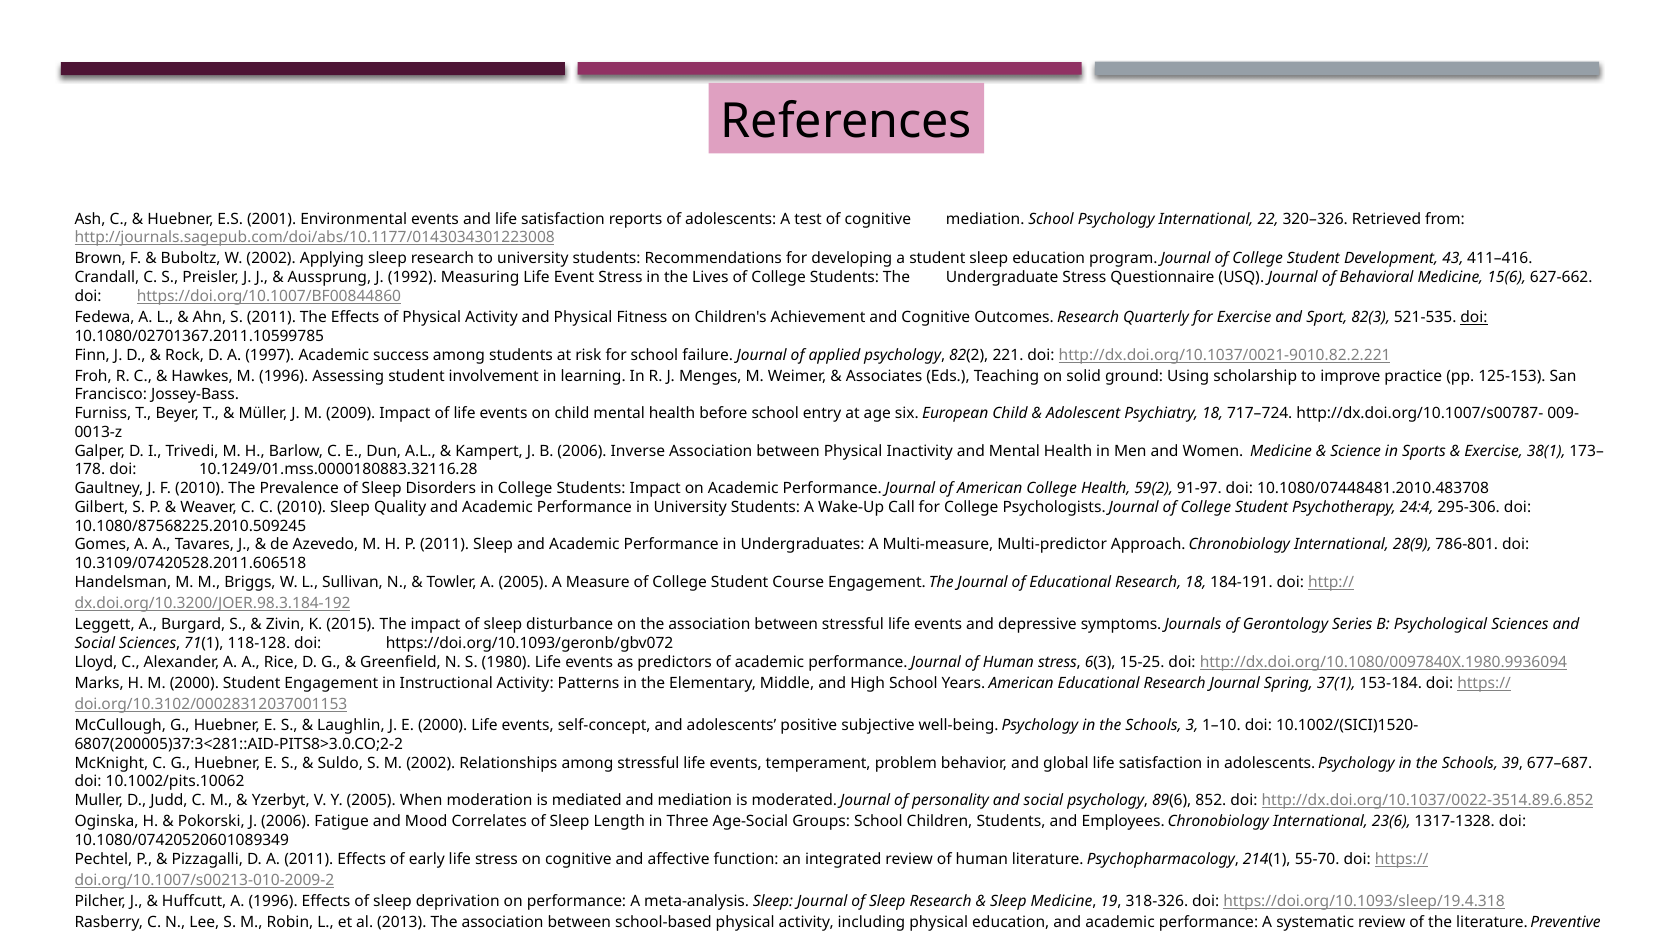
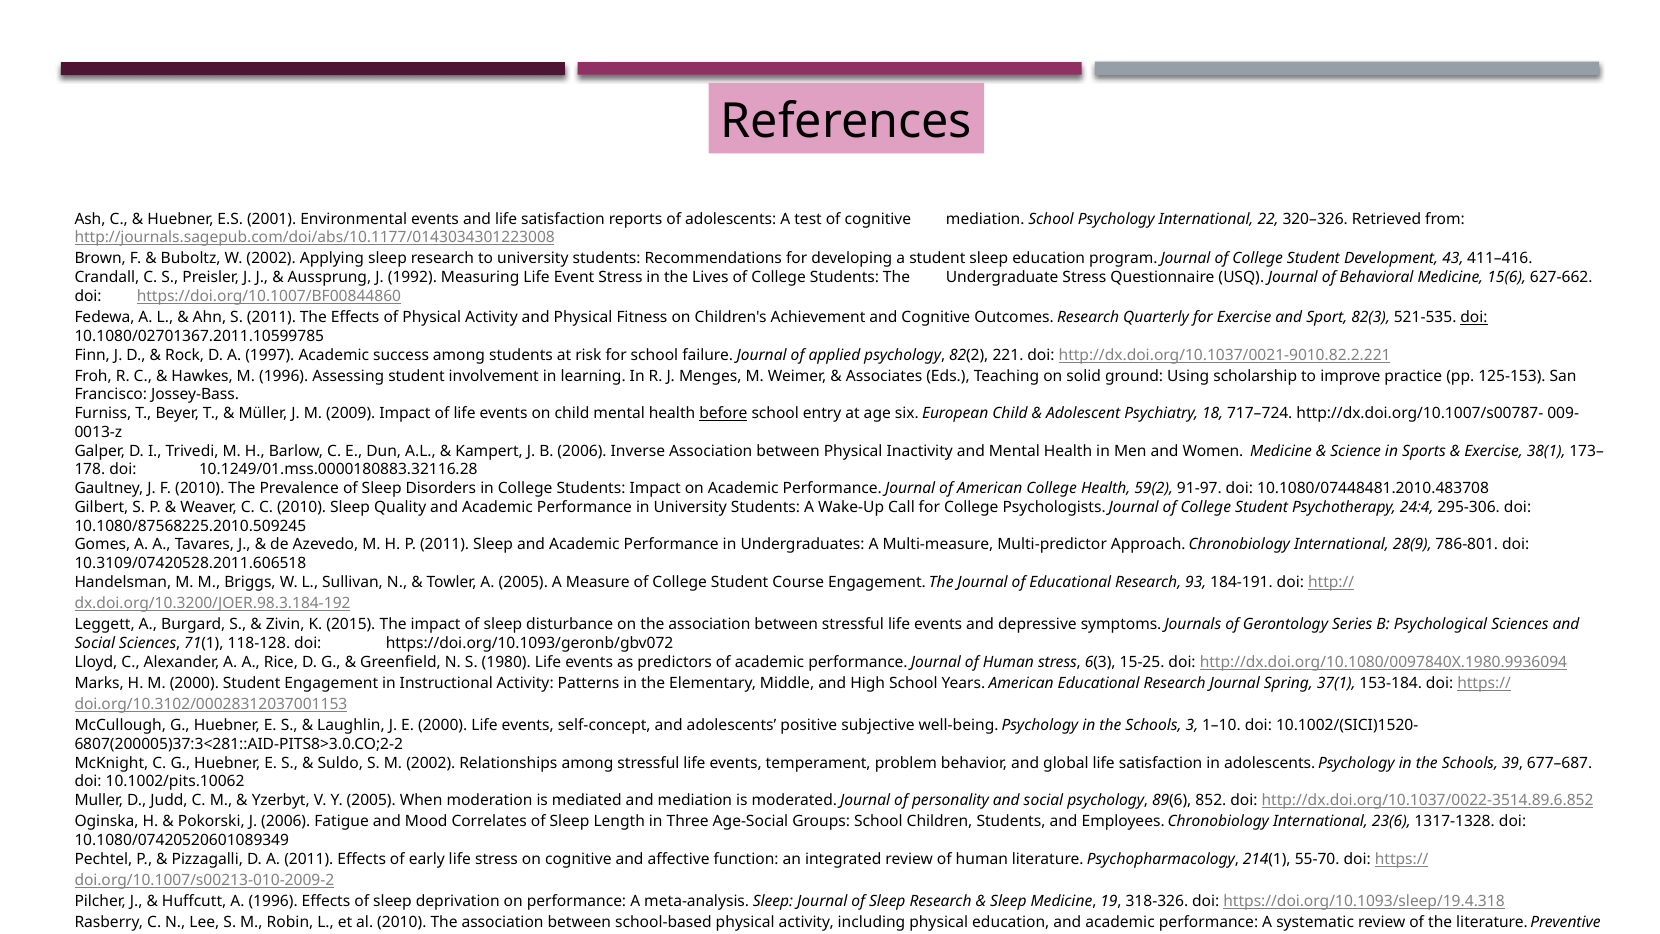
before underline: none -> present
Research 18: 18 -> 93
al 2013: 2013 -> 2010
